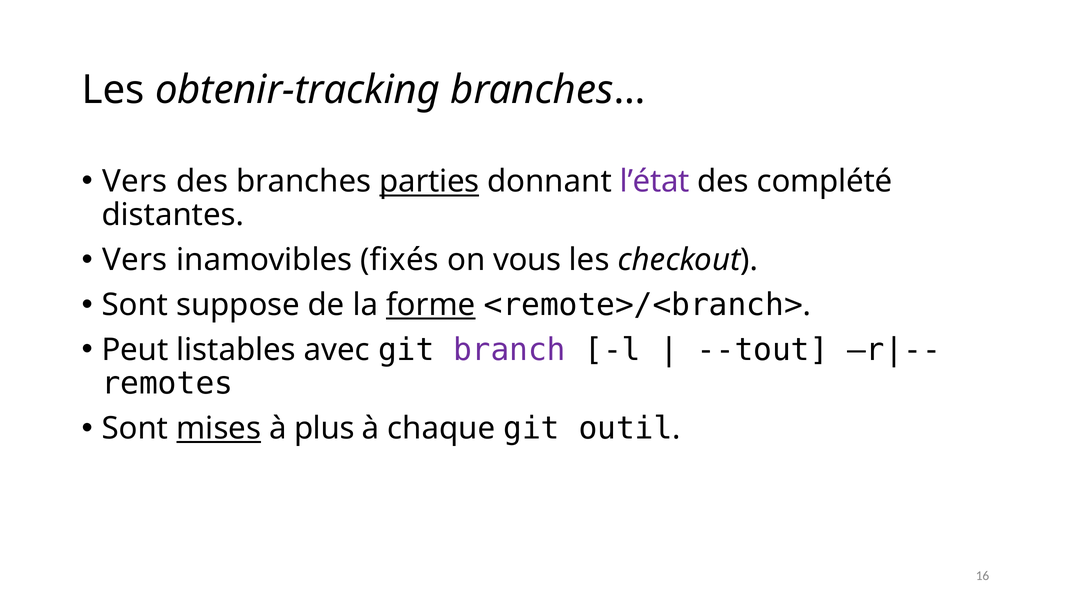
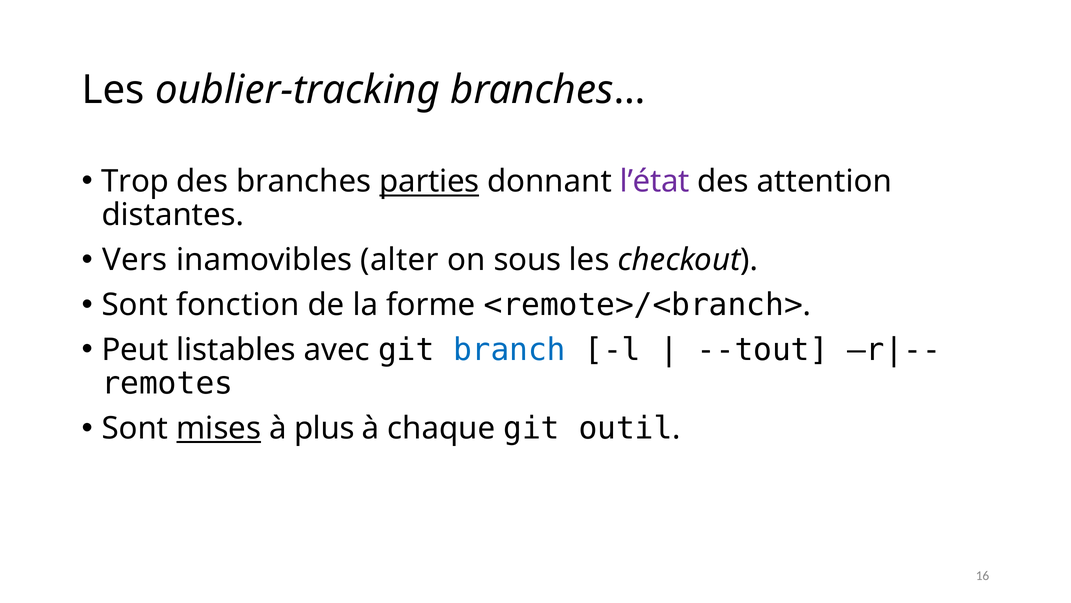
obtenir-tracking: obtenir-tracking -> oublier-tracking
Vers at (135, 181): Vers -> Trop
complété: complété -> attention
fixés: fixés -> alter
vous: vous -> sous
suppose: suppose -> fonction
forme underline: present -> none
branch colour: purple -> blue
